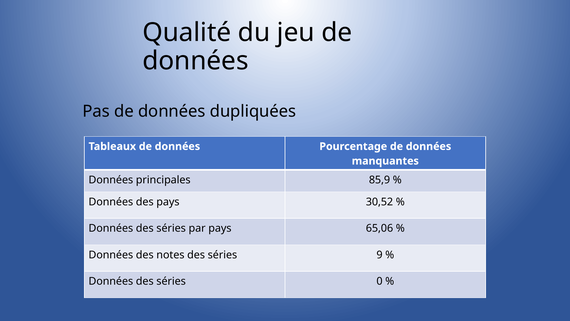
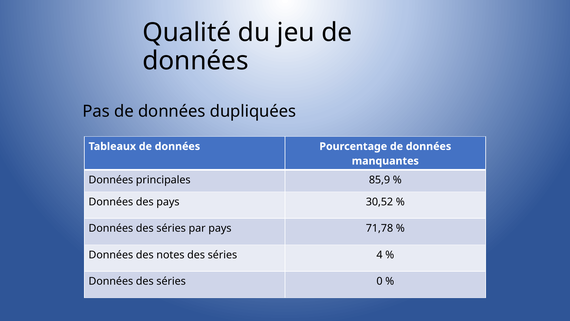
65,06: 65,06 -> 71,78
9: 9 -> 4
